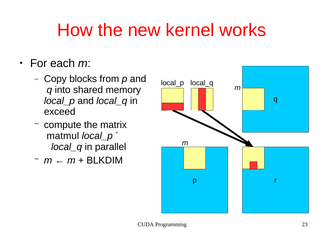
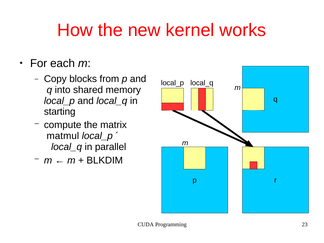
exceed: exceed -> starting
